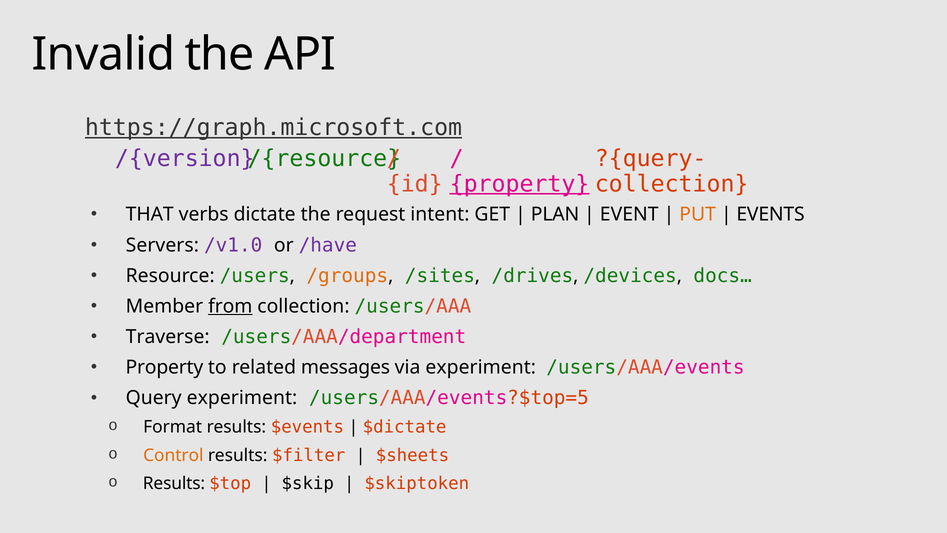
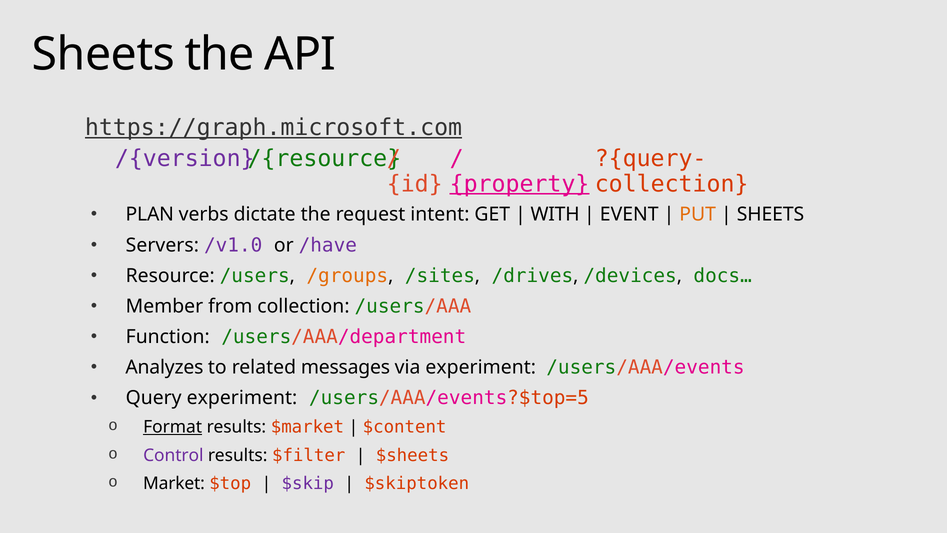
Invalid at (104, 54): Invalid -> Sheets
THAT: THAT -> PLAN
PLAN: PLAN -> WITH
EVENTS at (771, 214): EVENTS -> SHEETS
from underline: present -> none
Traverse: Traverse -> Function
Property at (164, 367): Property -> Analyzes
Format underline: none -> present
$events: $events -> $market
$dictate: $dictate -> $content
Control colour: orange -> purple
Results at (174, 483): Results -> Market
$skip colour: black -> purple
